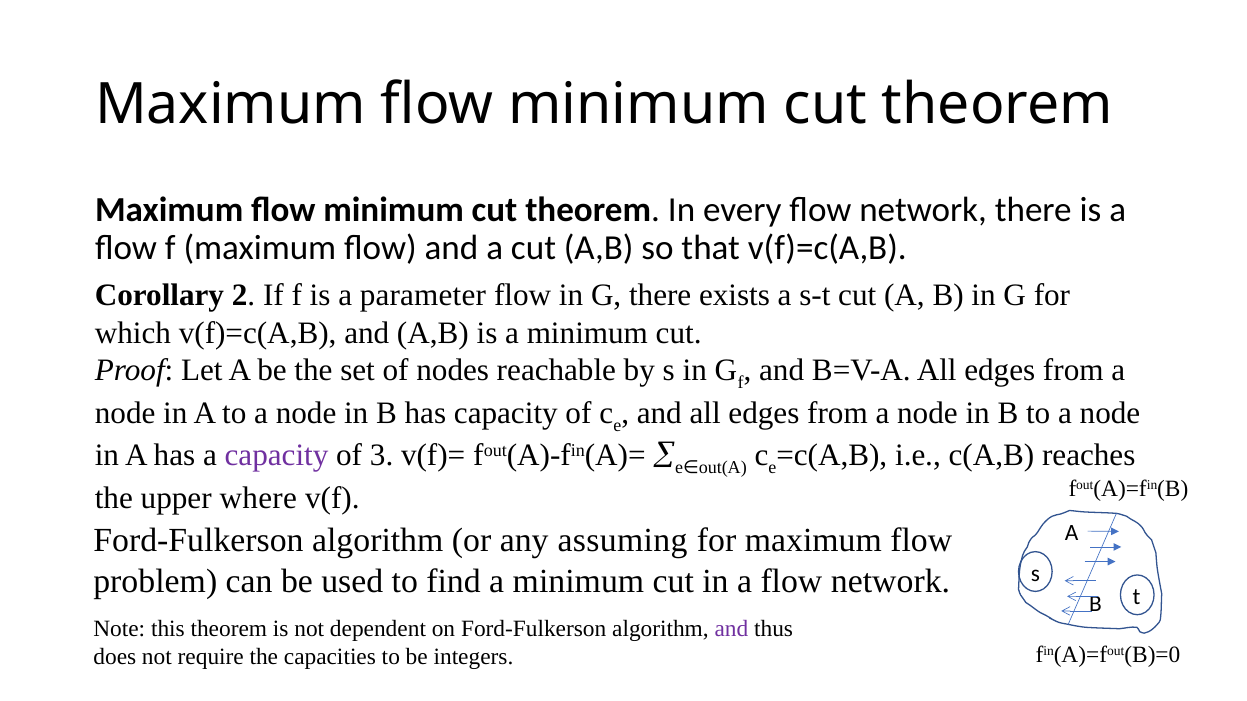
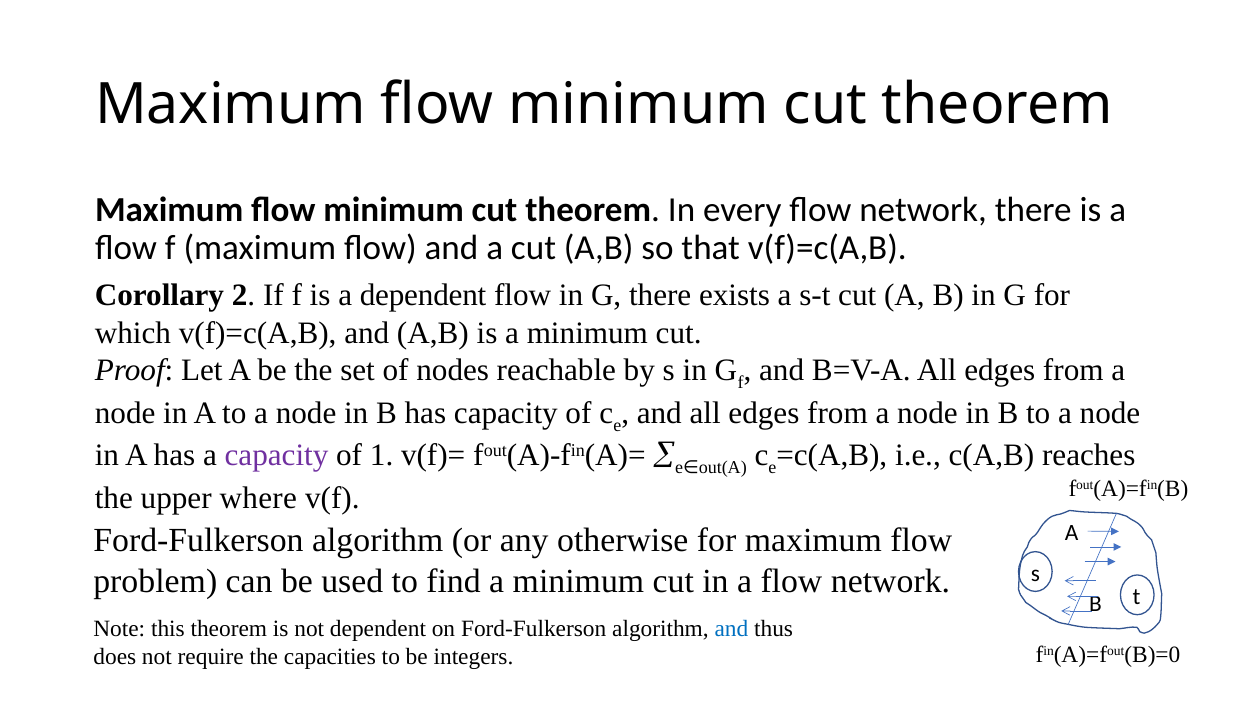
a parameter: parameter -> dependent
3: 3 -> 1
assuming: assuming -> otherwise
and at (731, 629) colour: purple -> blue
